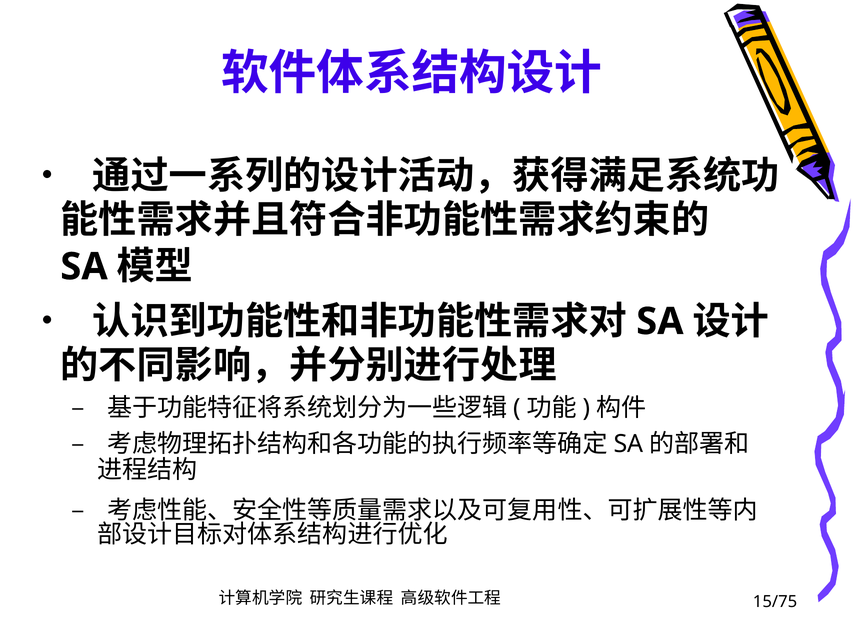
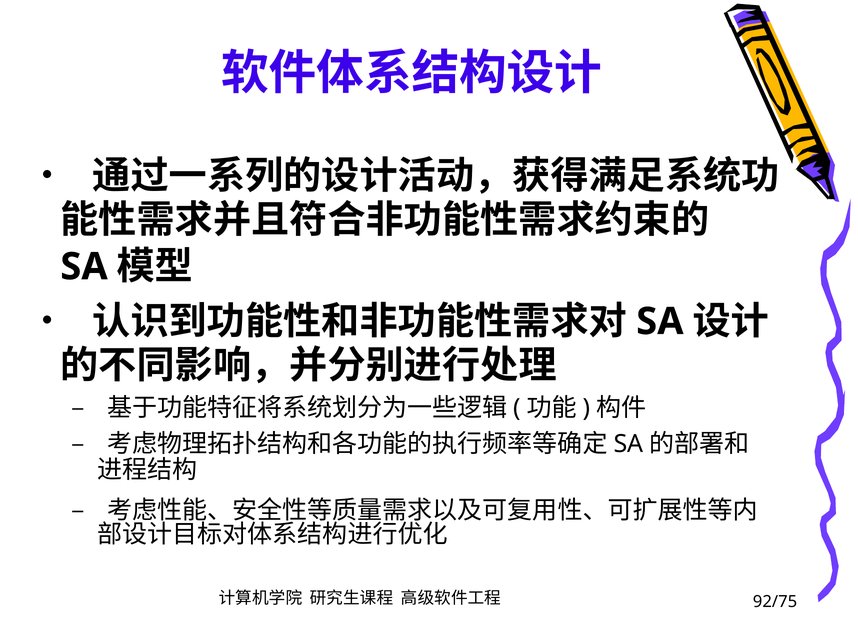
15/75: 15/75 -> 92/75
